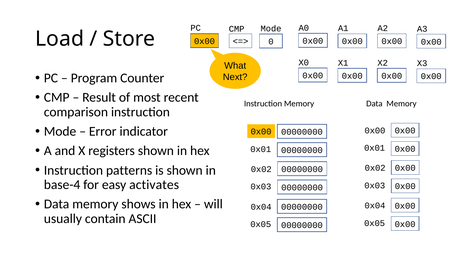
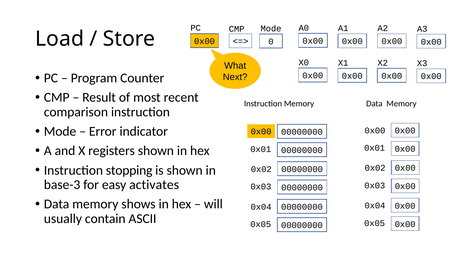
patterns: patterns -> stopping
base-4: base-4 -> base-3
